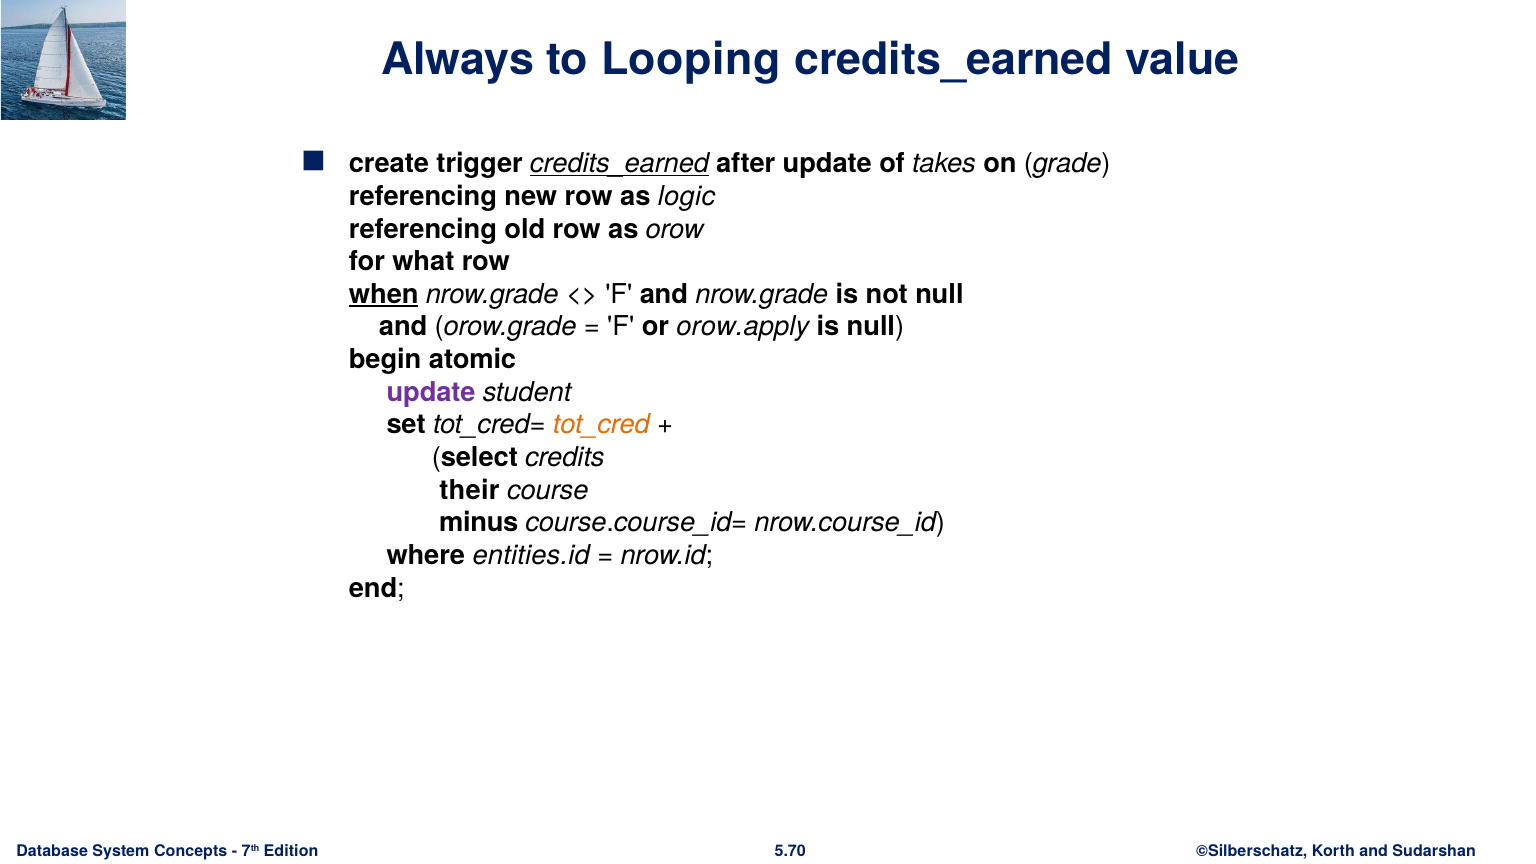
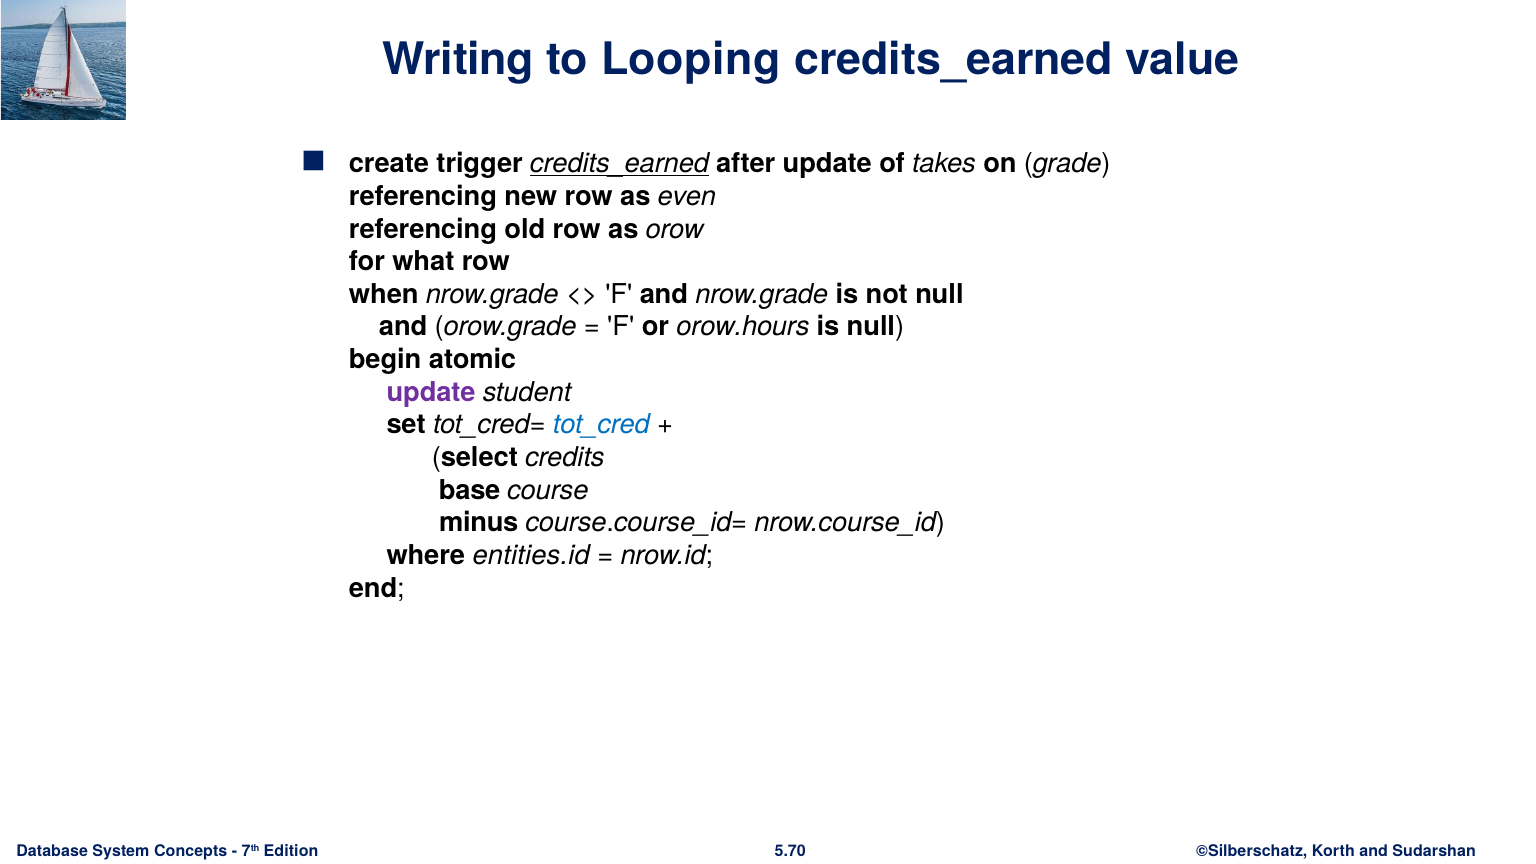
Always: Always -> Writing
logic: logic -> even
when underline: present -> none
orow.apply: orow.apply -> orow.hours
tot_cred colour: orange -> blue
their: their -> base
